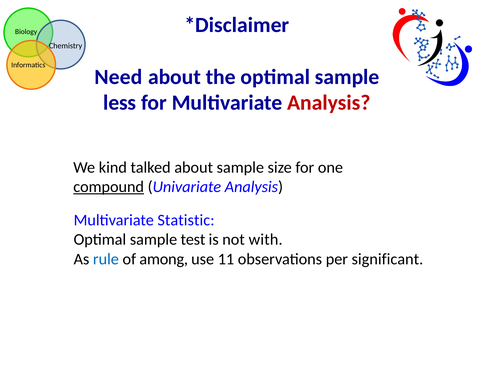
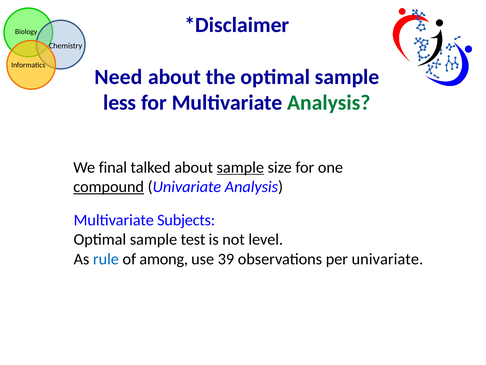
Analysis at (329, 103) colour: red -> green
kind: kind -> final
sample at (240, 167) underline: none -> present
Statistic: Statistic -> Subjects
with: with -> level
11: 11 -> 39
per significant: significant -> univariate
